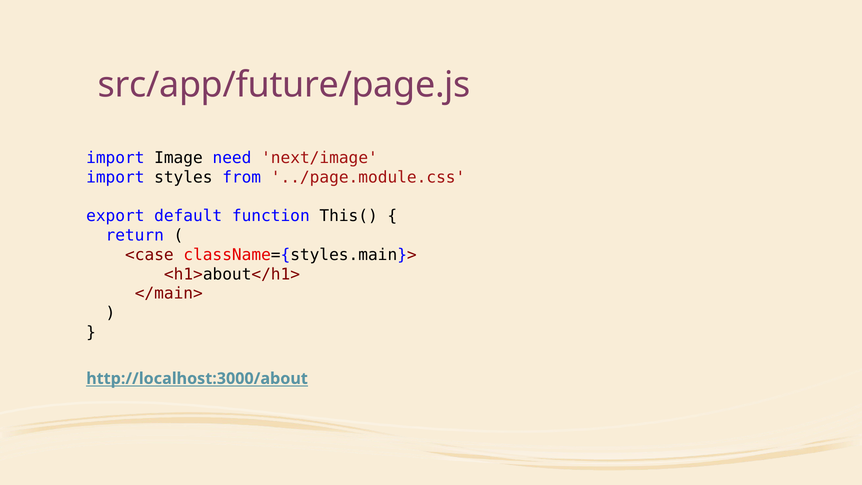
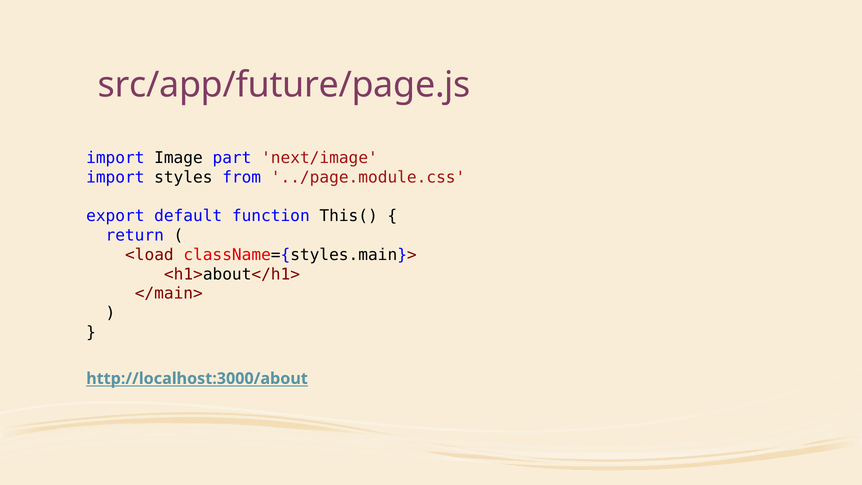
need: need -> part
<case: <case -> <load
